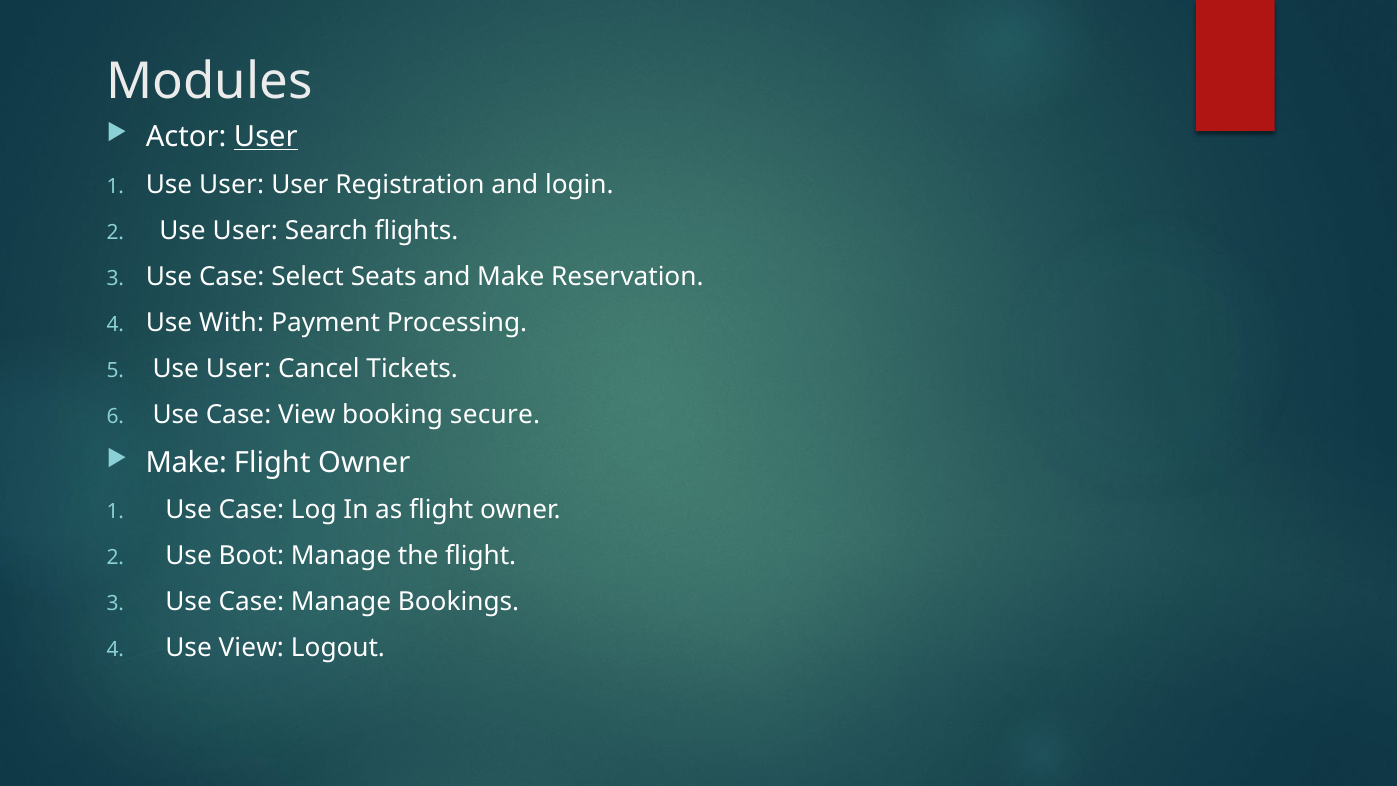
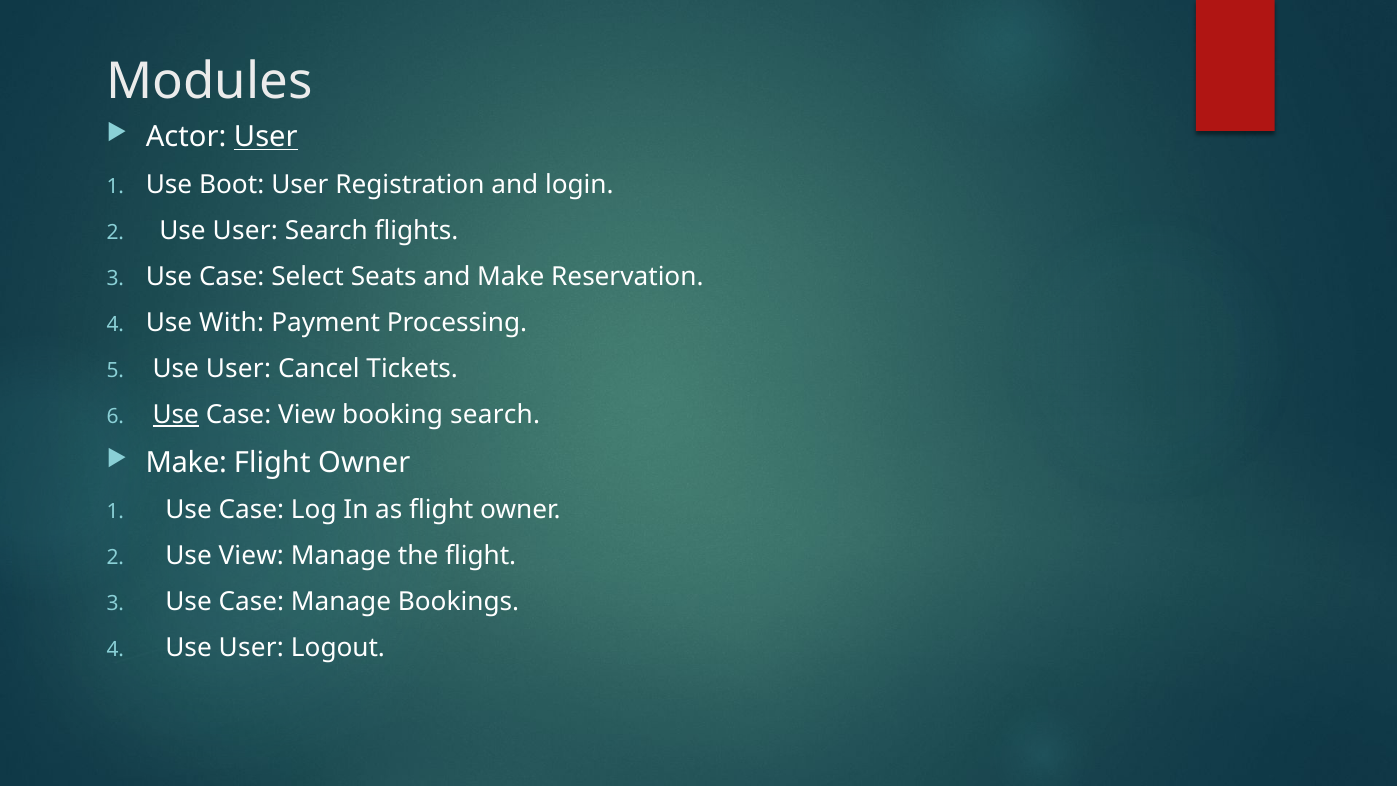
User at (232, 185): User -> Boot
Use at (176, 415) underline: none -> present
booking secure: secure -> search
Use Boot: Boot -> View
View at (251, 648): View -> User
